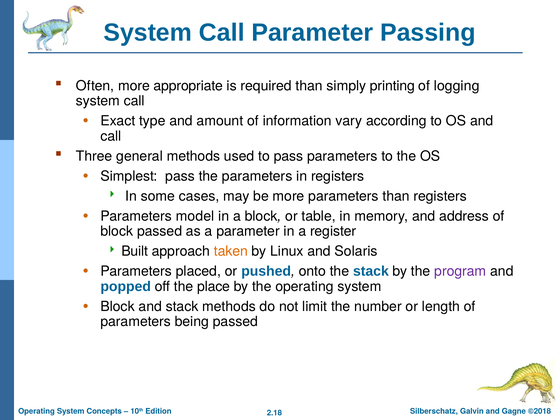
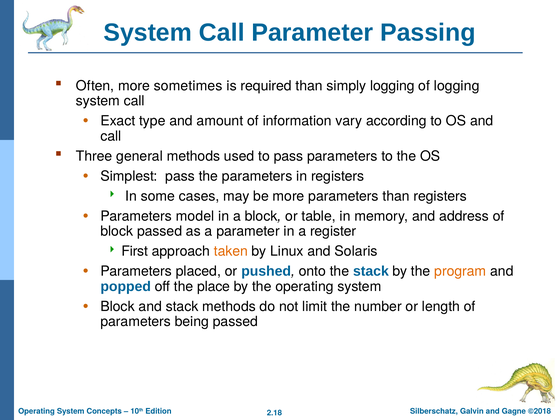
appropriate: appropriate -> sometimes
simply printing: printing -> logging
Built: Built -> First
program colour: purple -> orange
